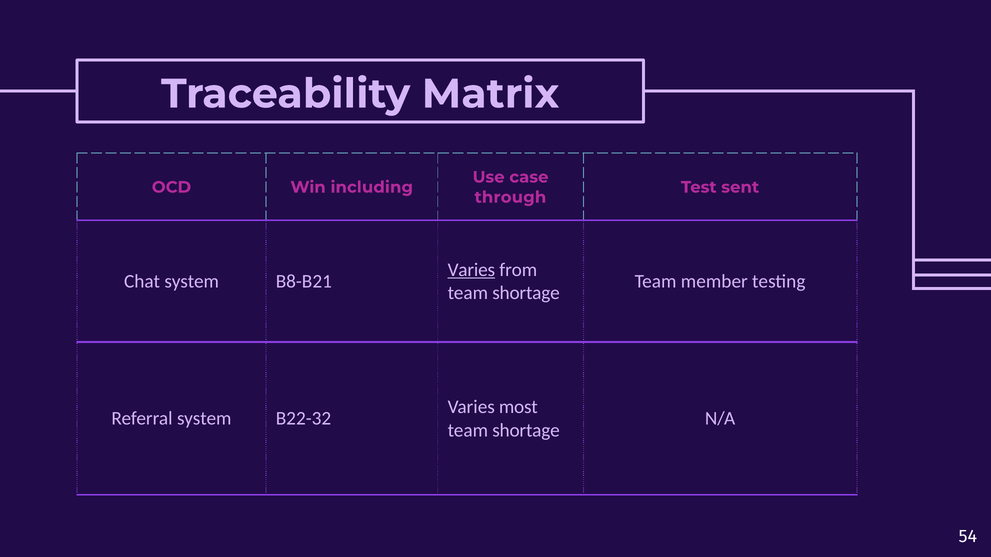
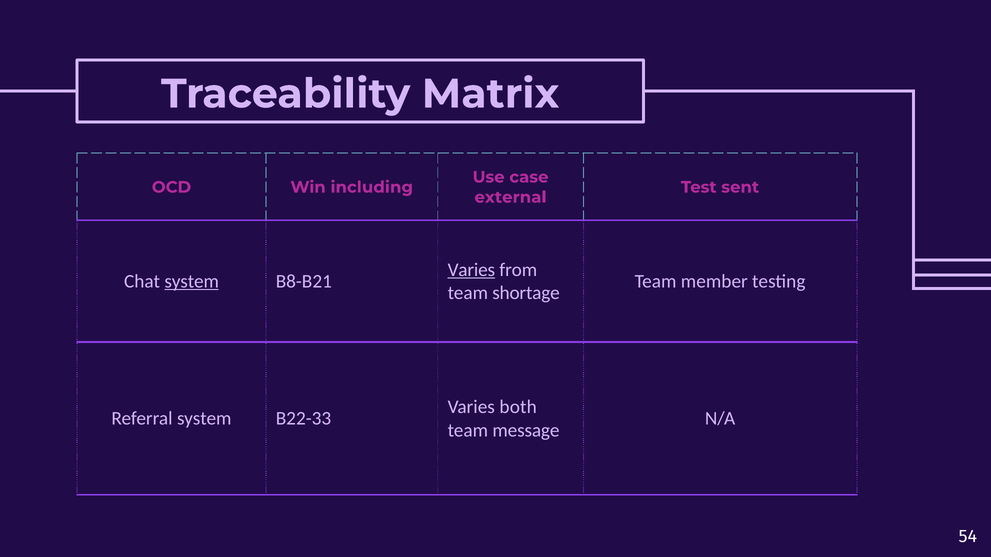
through: through -> external
system at (192, 282) underline: none -> present
most: most -> both
B22-32: B22-32 -> B22-33
shortage at (526, 431): shortage -> message
